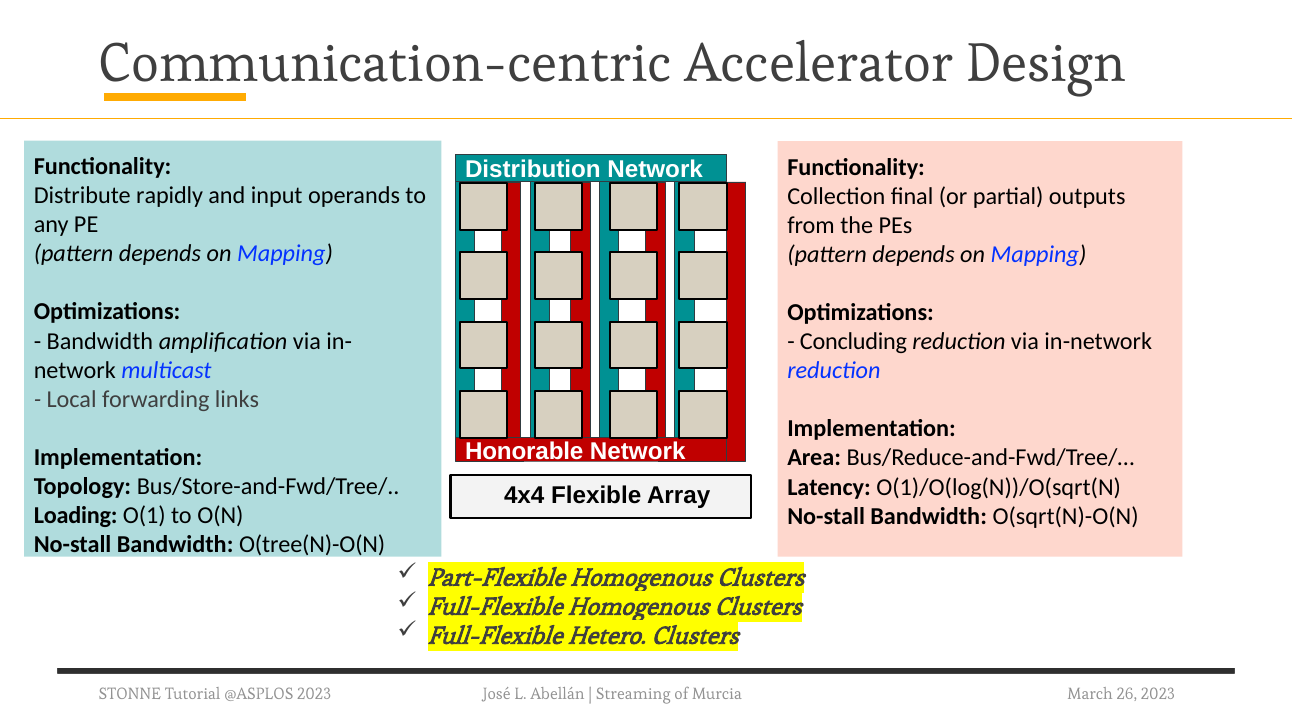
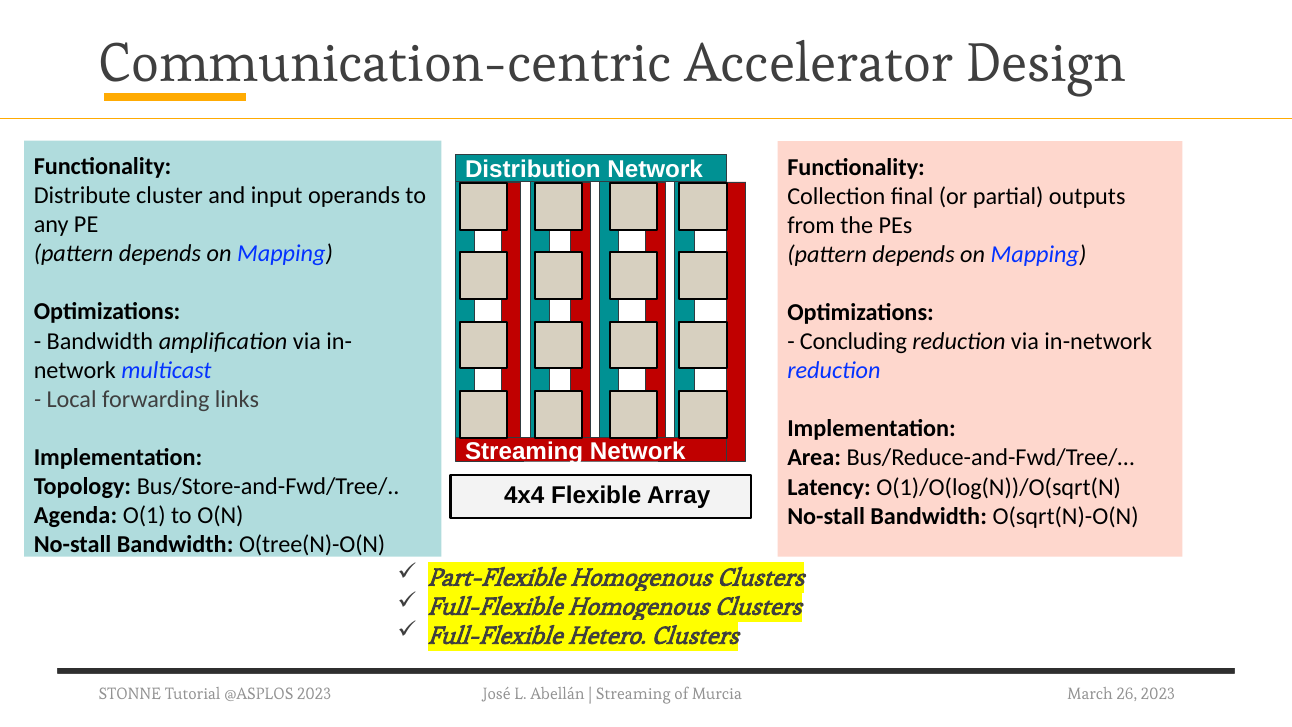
rapidly: rapidly -> cluster
Honorable at (524, 451): Honorable -> Streaming
Loading: Loading -> Agenda
